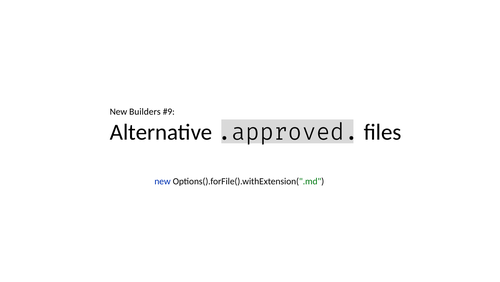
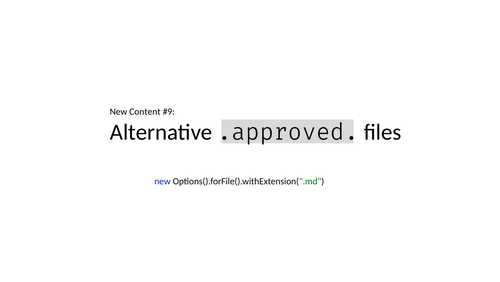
Builders: Builders -> Content
